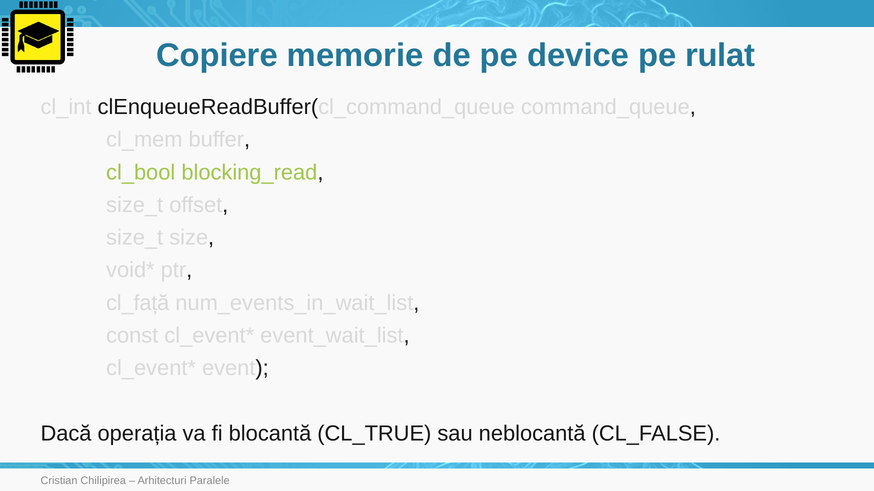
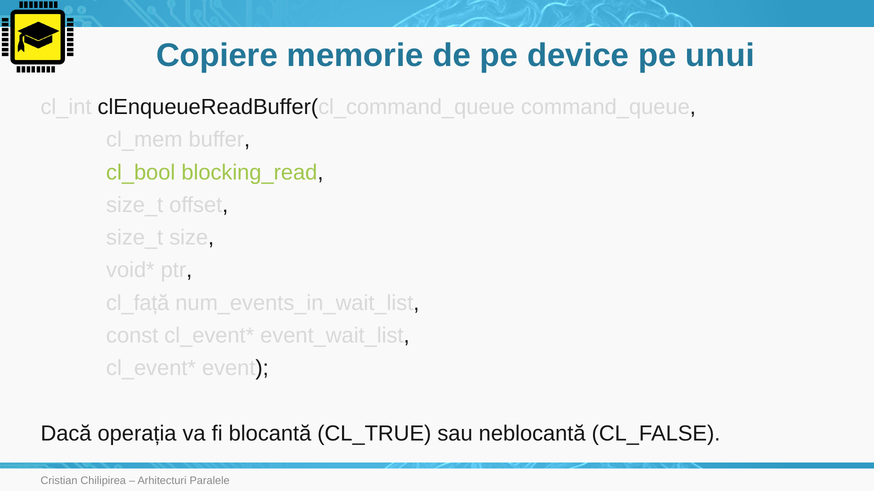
rulat: rulat -> unui
